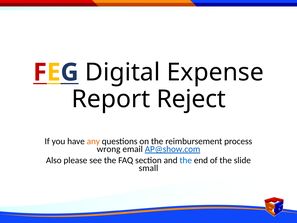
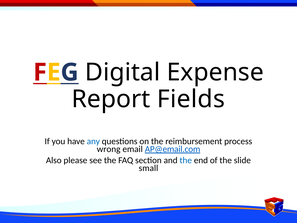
Reject: Reject -> Fields
any colour: orange -> blue
AP@show.com: AP@show.com -> AP@email.com
